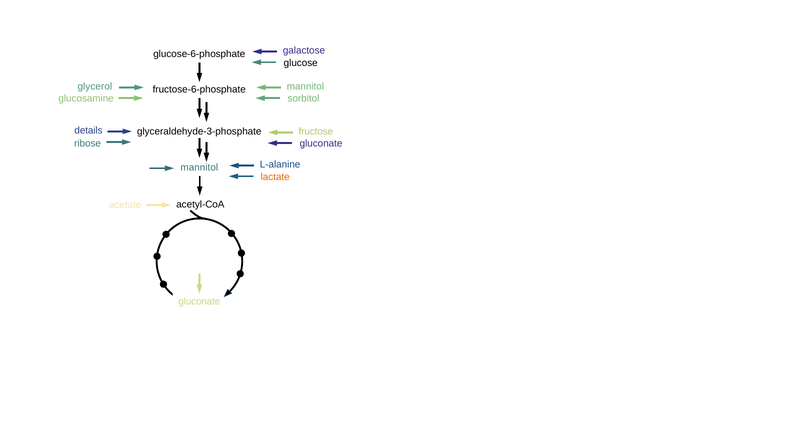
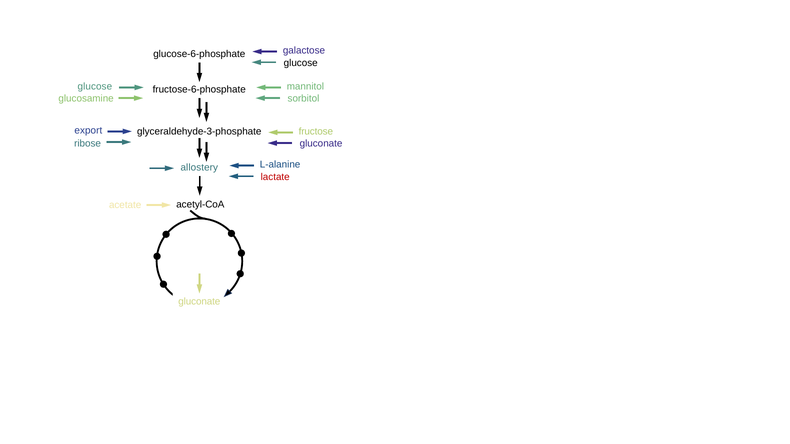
glycerol at (95, 87): glycerol -> glucose
details: details -> export
mannitol at (199, 168): mannitol -> allostery
lactate colour: orange -> red
